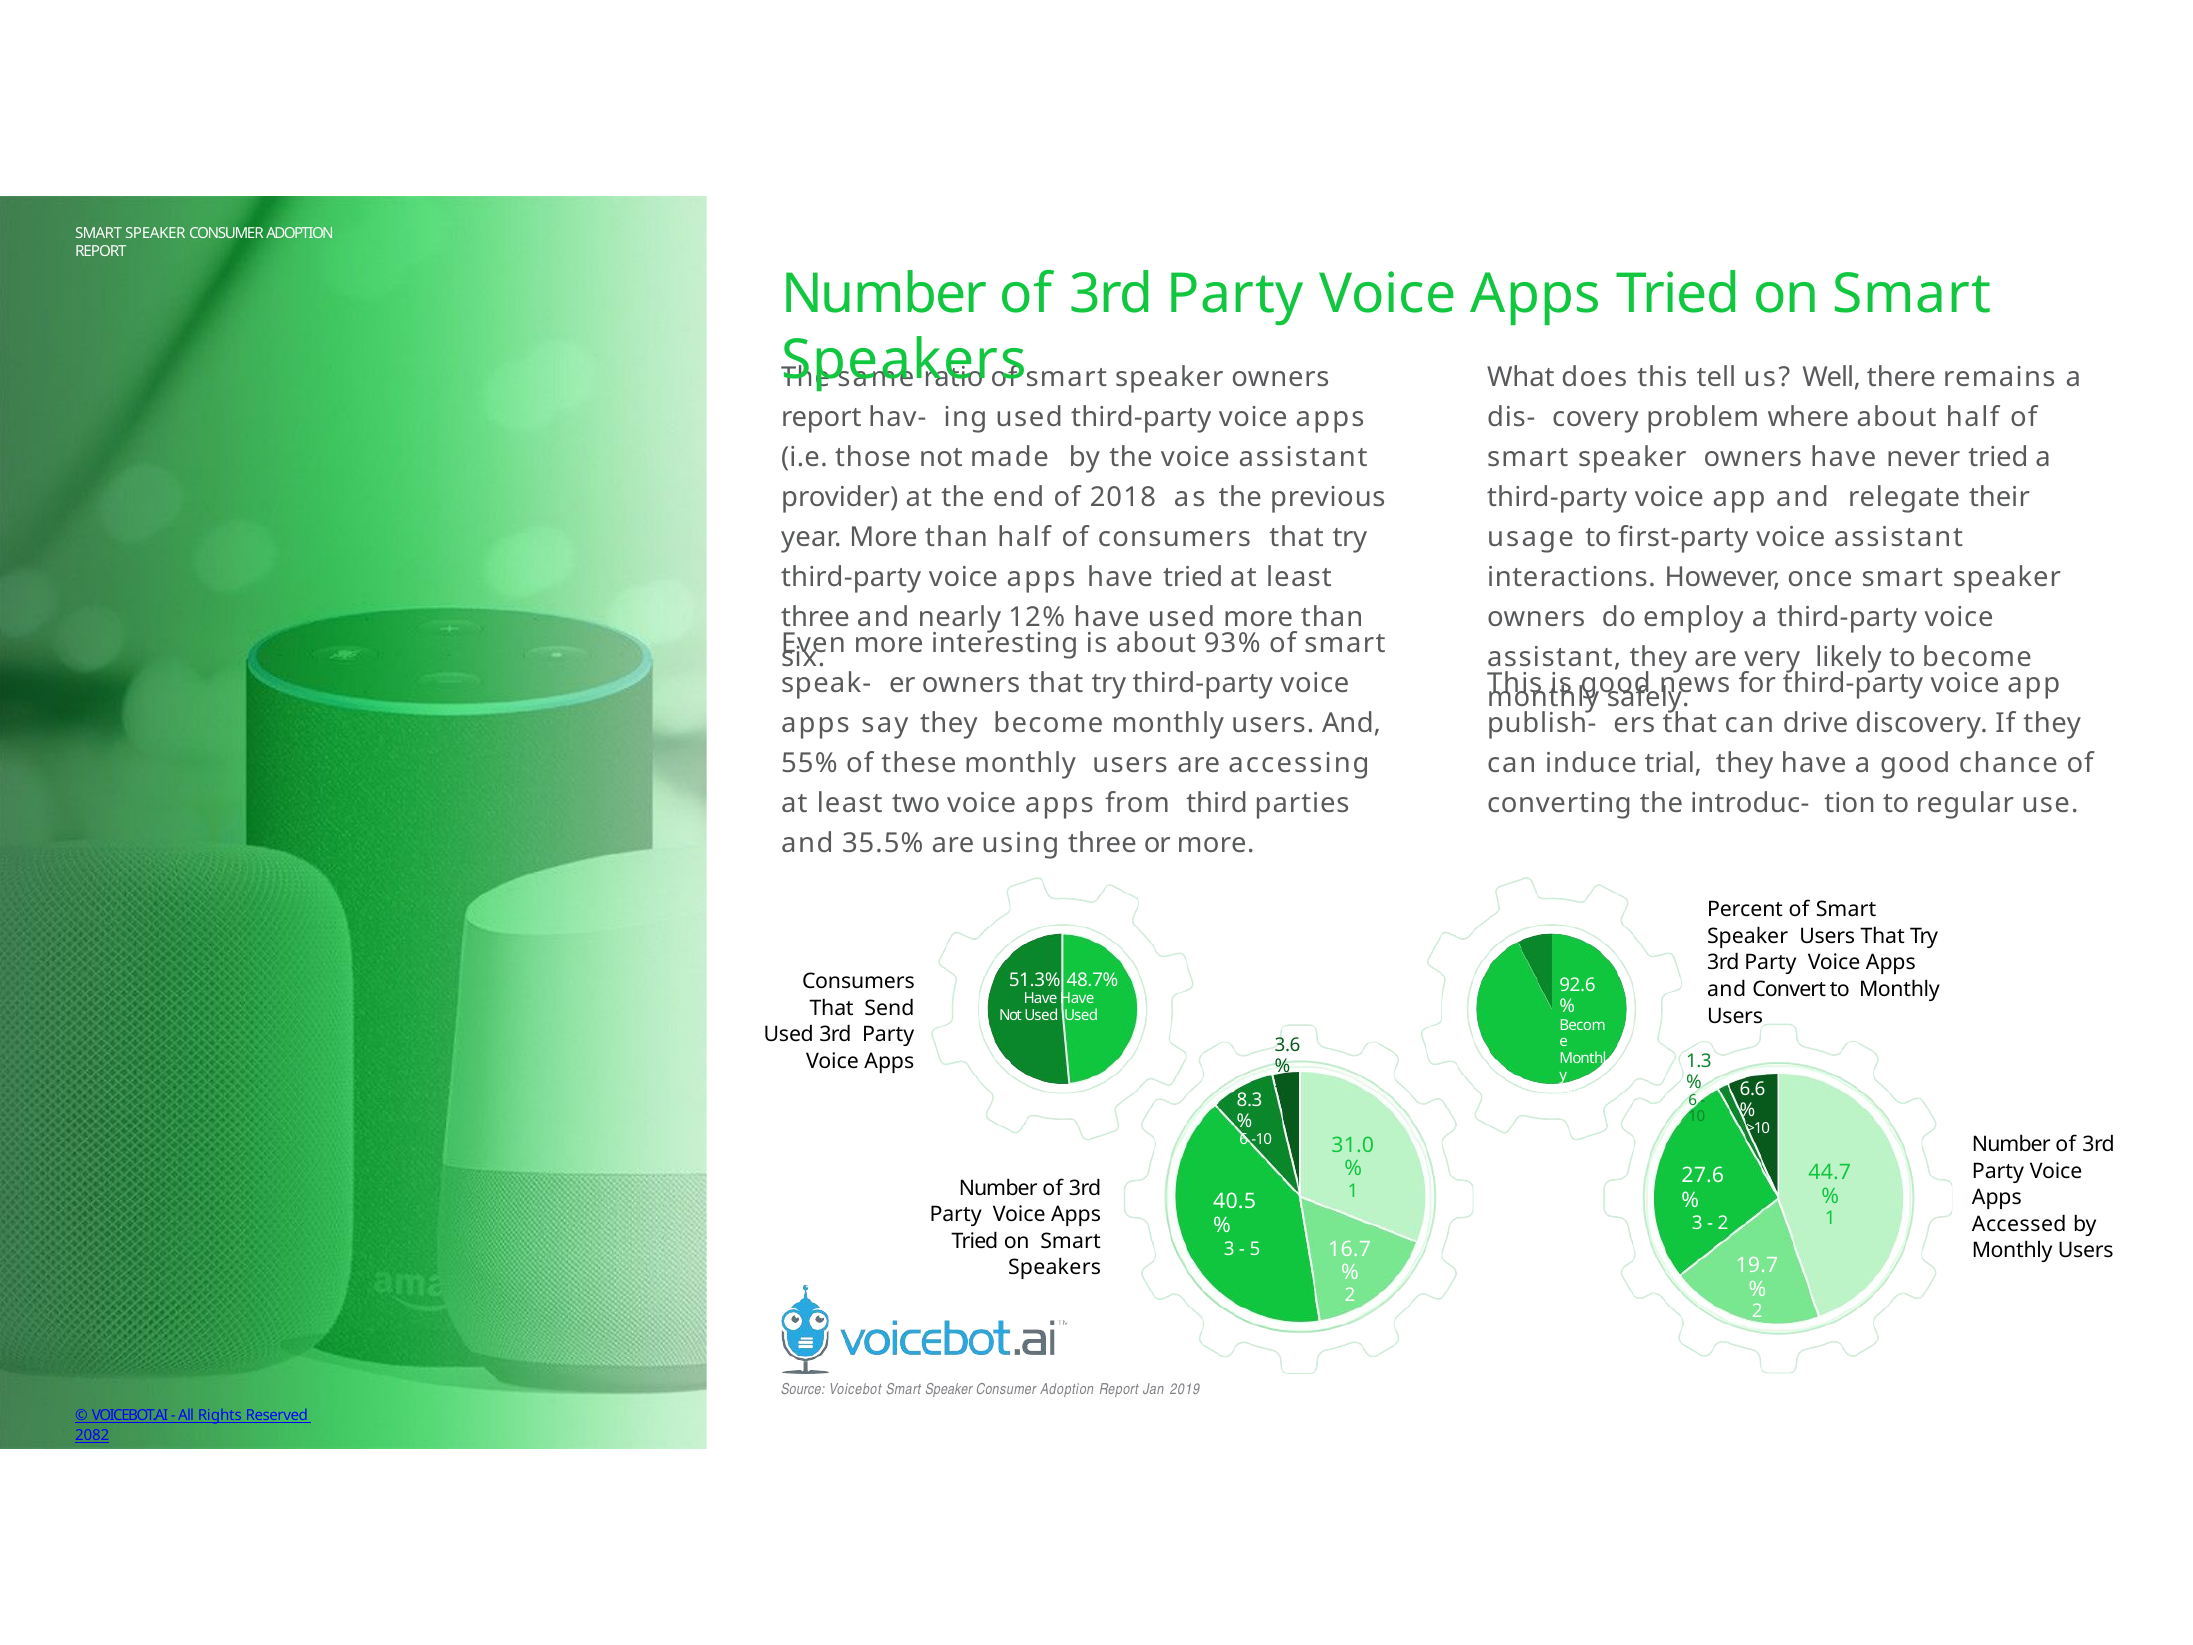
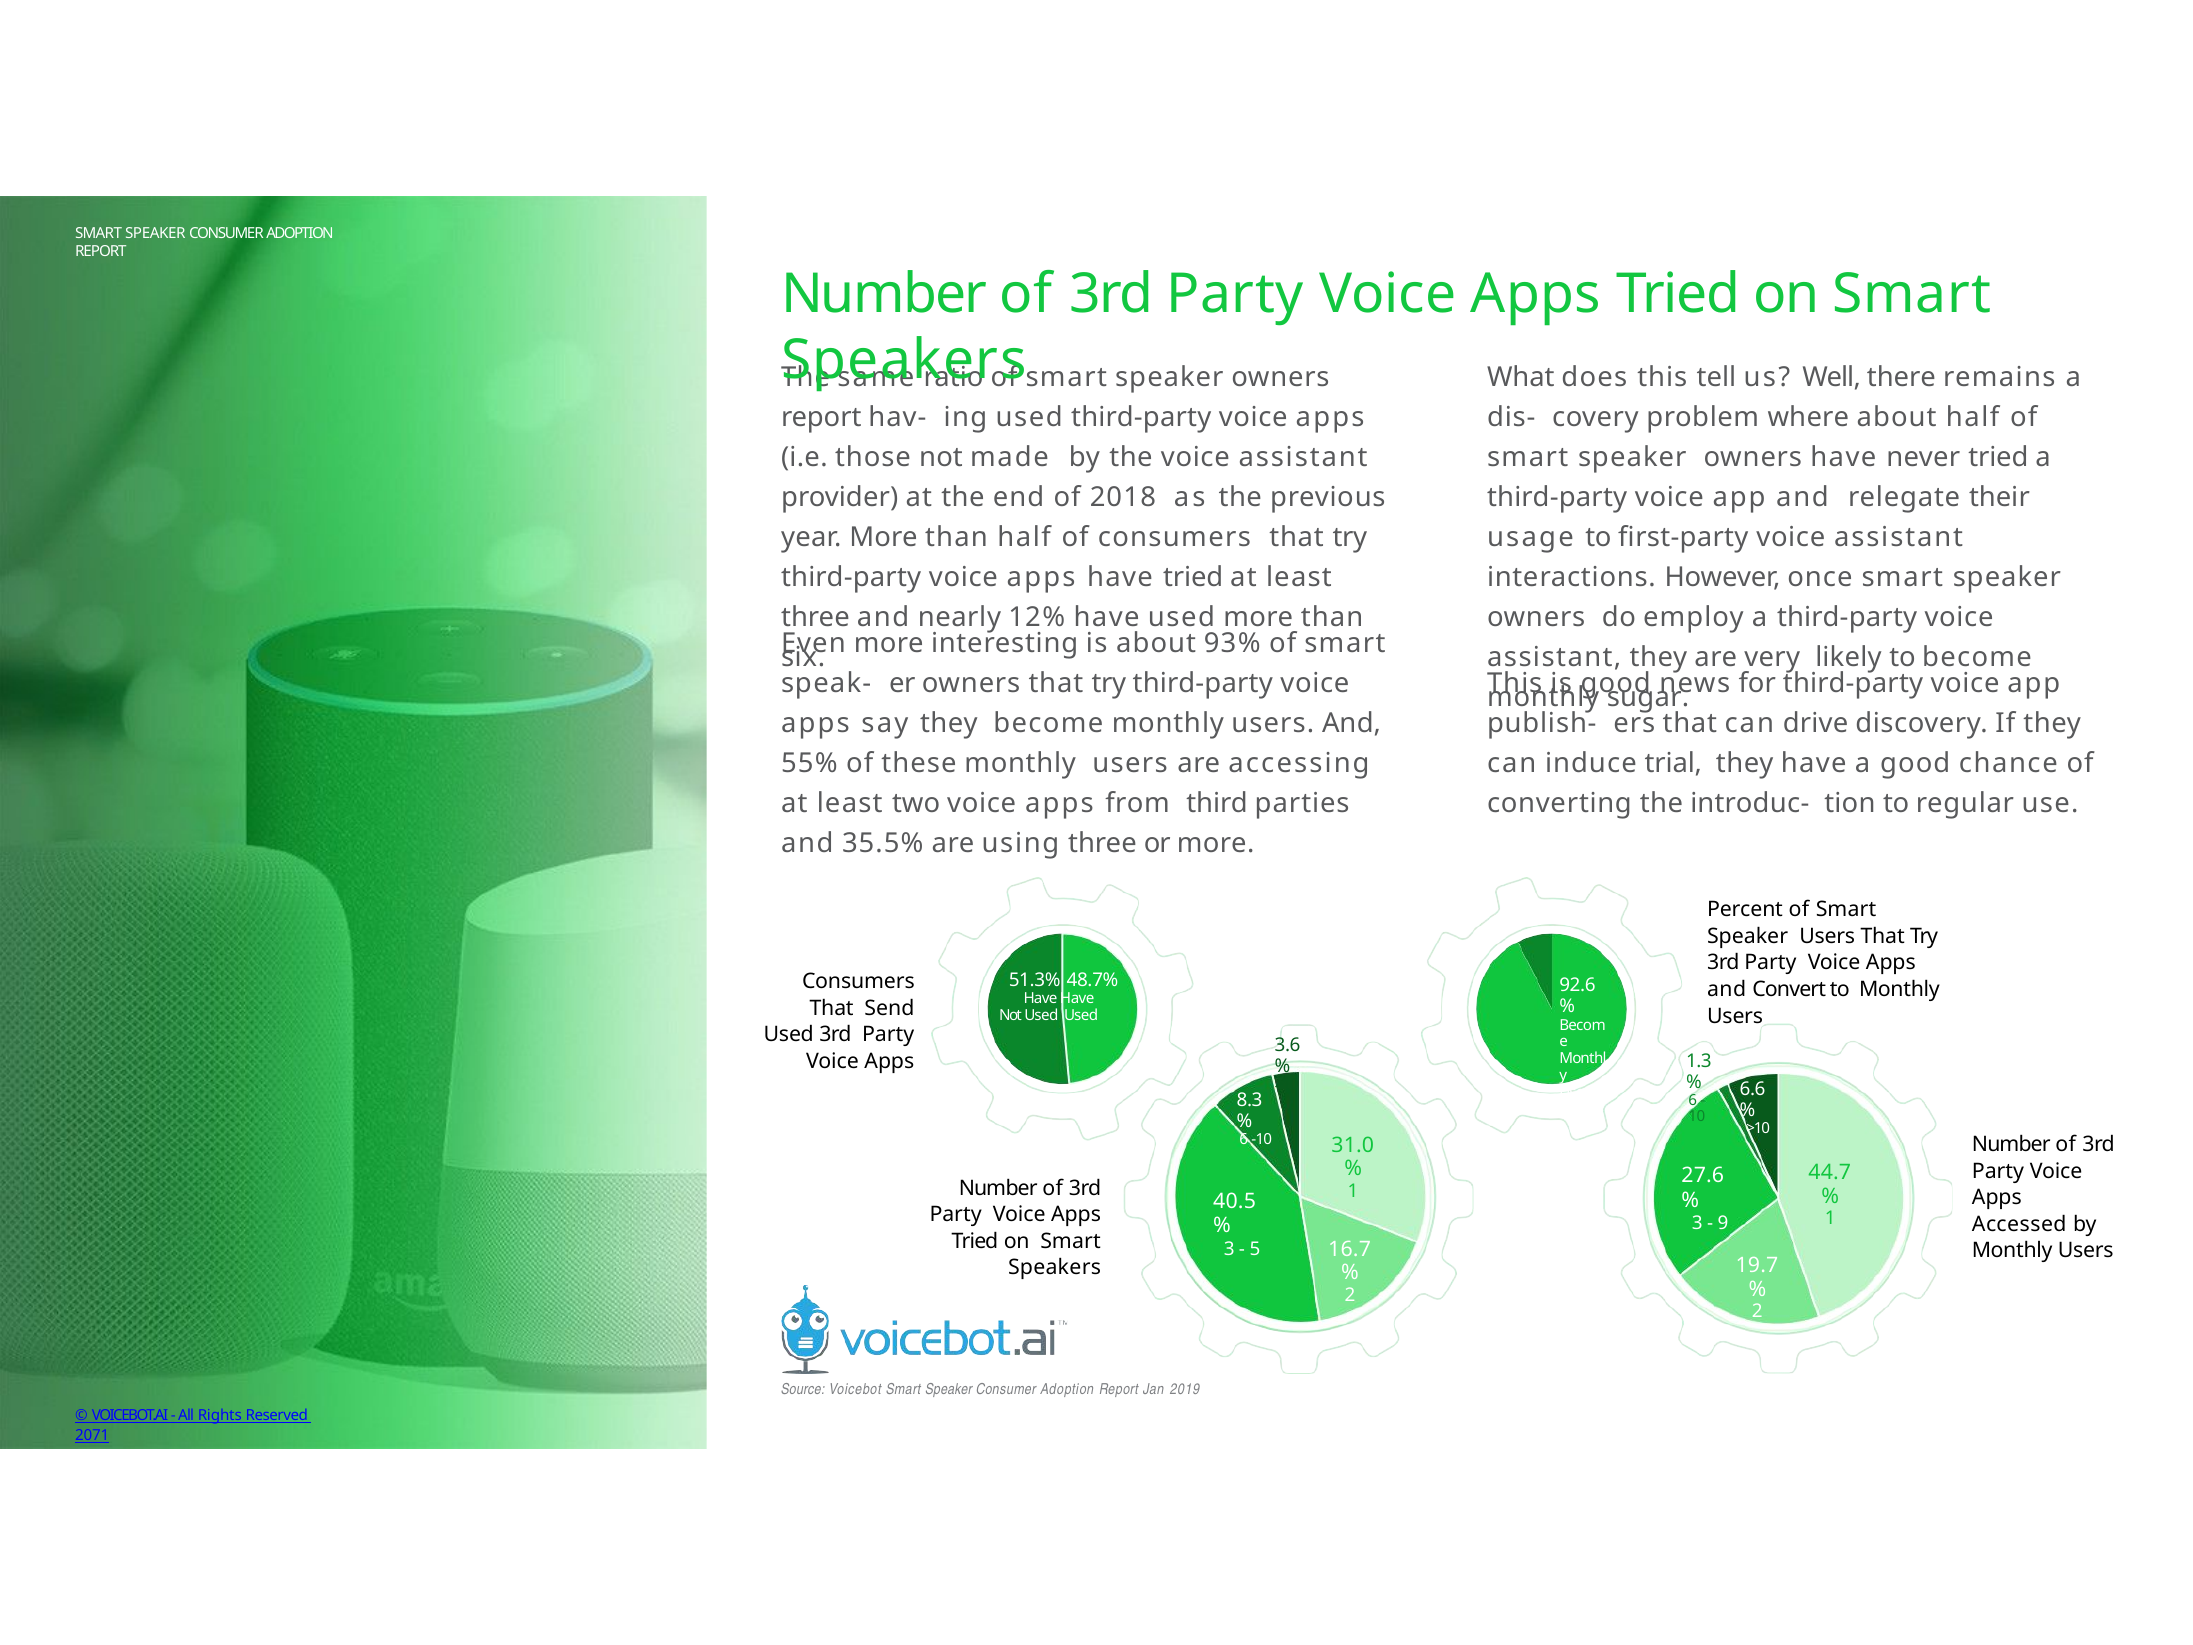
safely: safely -> sugar
2 at (1723, 1223): 2 -> 9
2082: 2082 -> 2071
